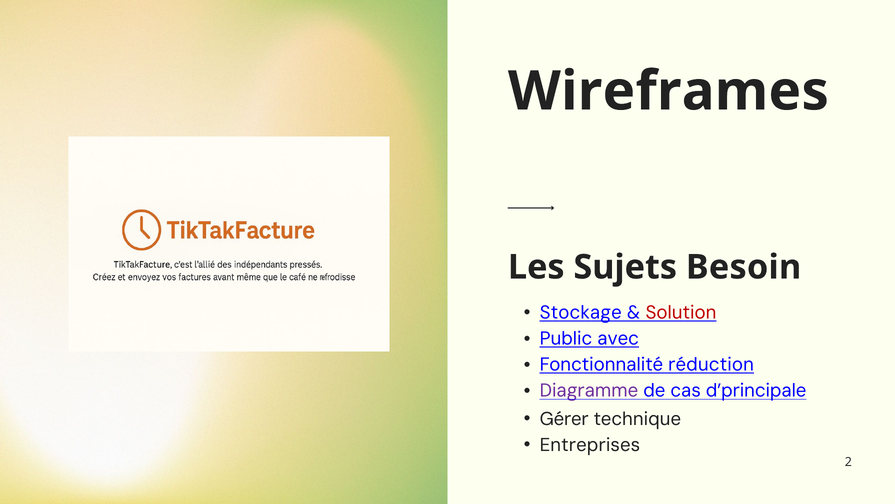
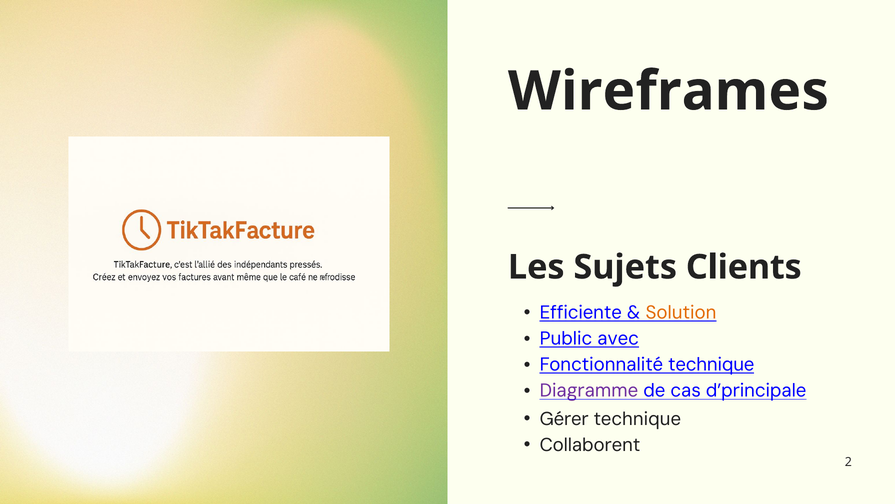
Besoin: Besoin -> Clients
Stockage: Stockage -> Efficiente
Solution colour: red -> orange
Fonctionnalité réduction: réduction -> technique
Entreprises: Entreprises -> Collaborent
